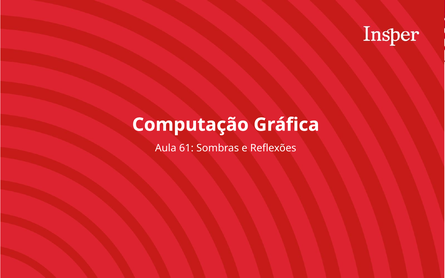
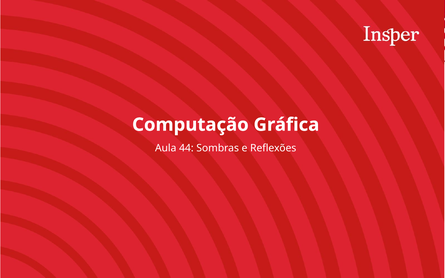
61: 61 -> 44
